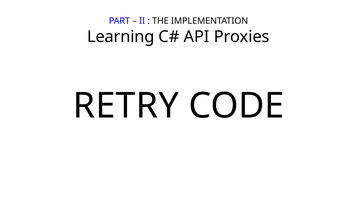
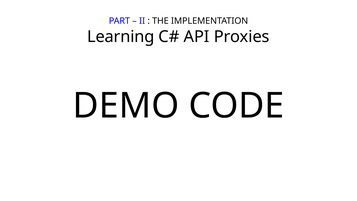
RETRY: RETRY -> DEMO
